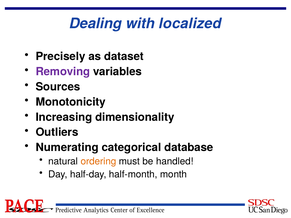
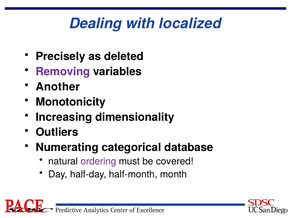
dataset: dataset -> deleted
Sources: Sources -> Another
ordering colour: orange -> purple
handled: handled -> covered
